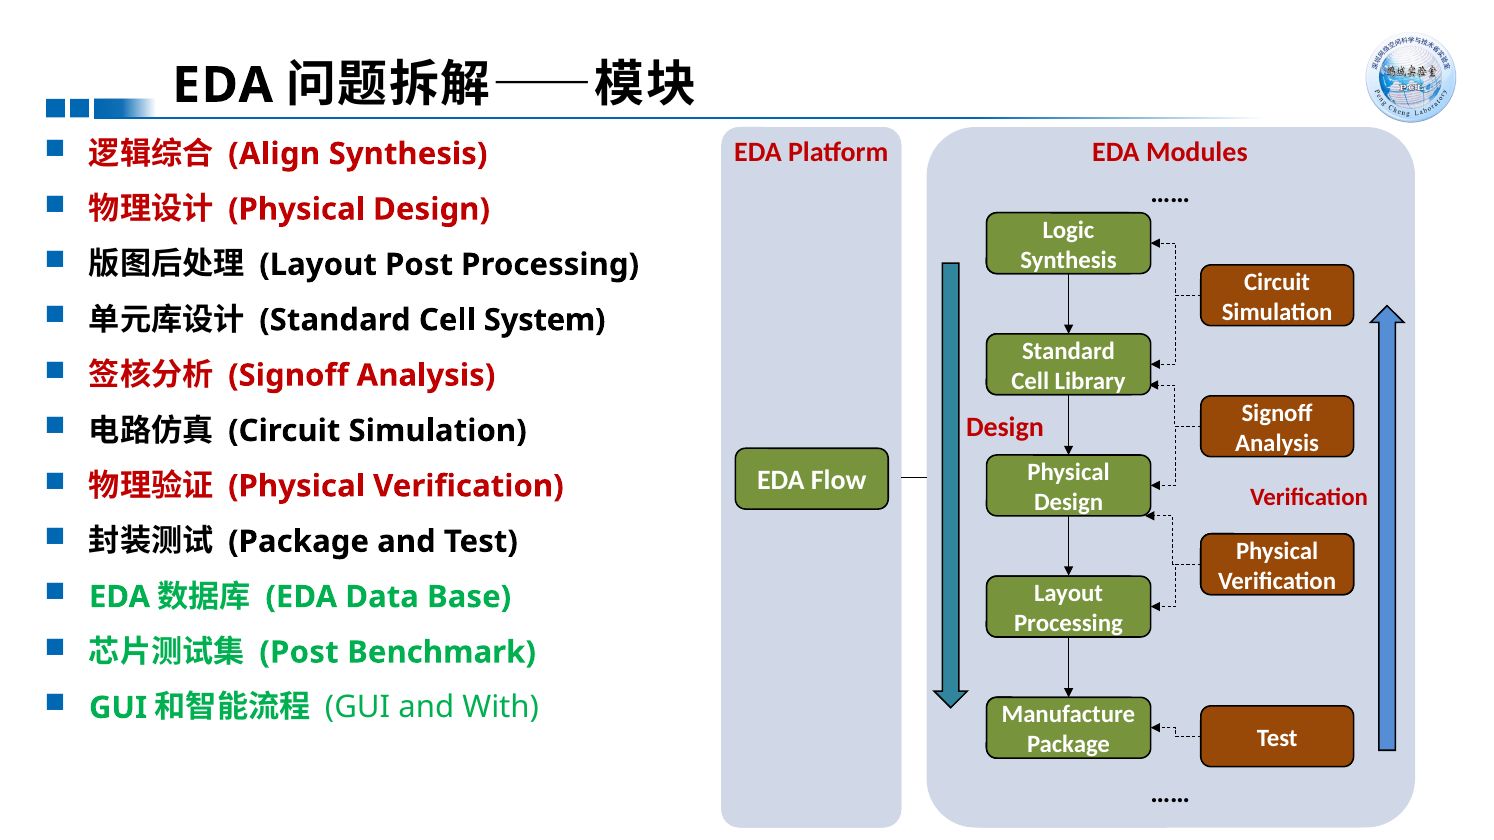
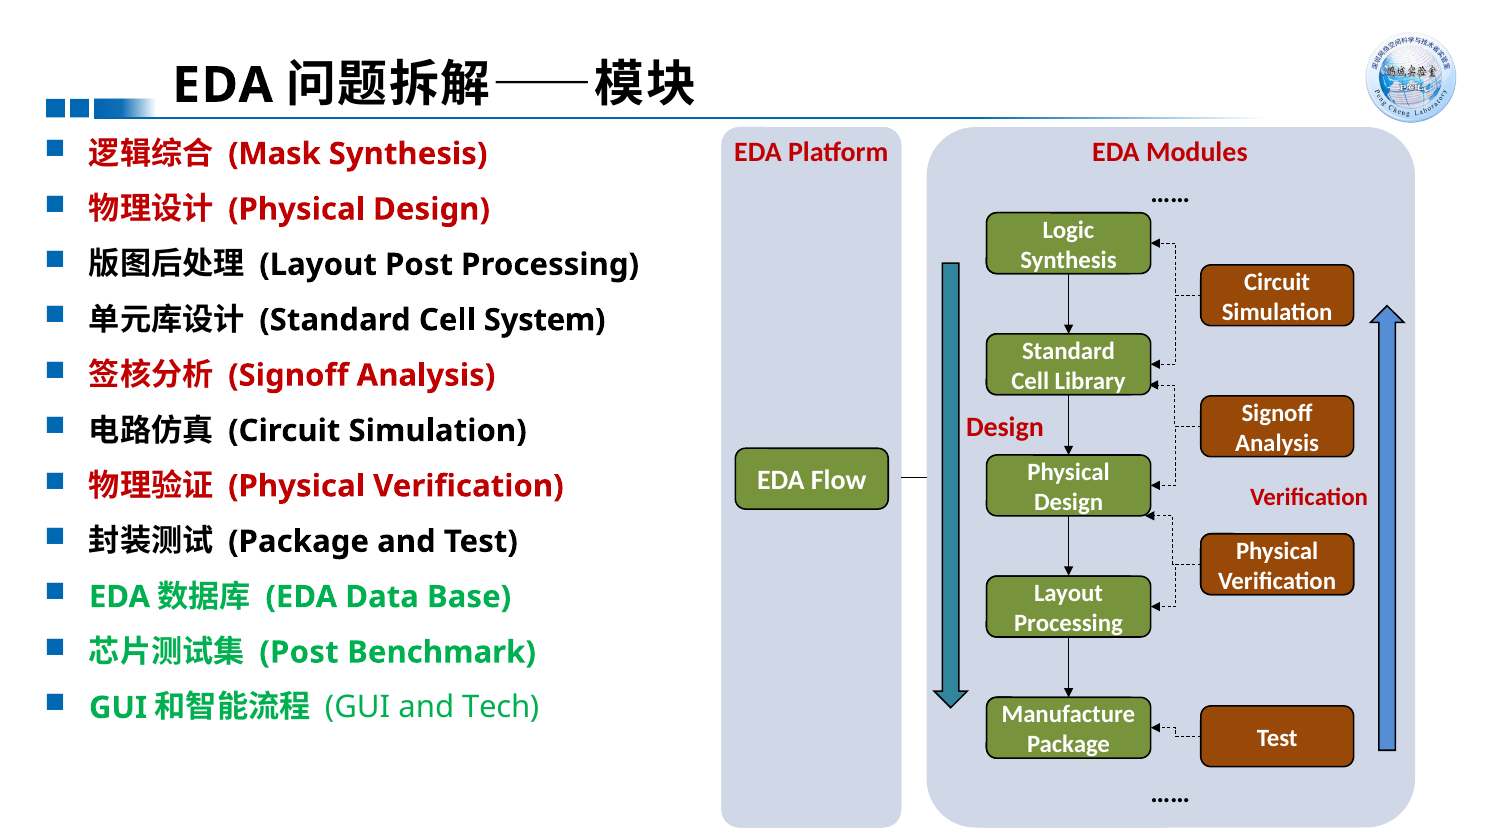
Align: Align -> Mask
With: With -> Tech
